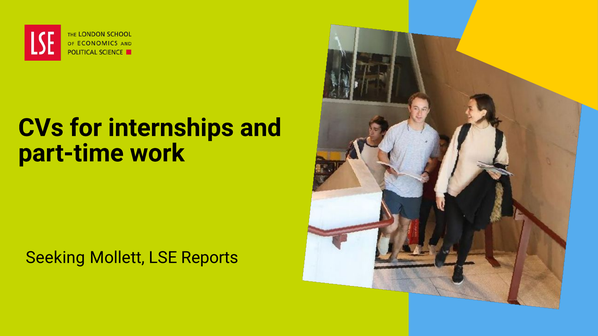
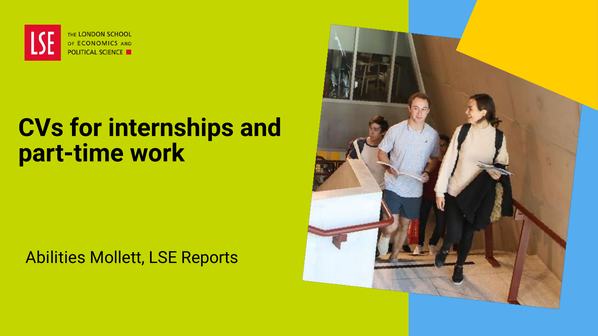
Seeking: Seeking -> Abilities
